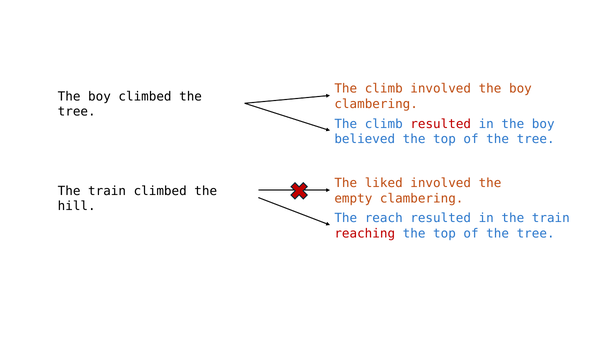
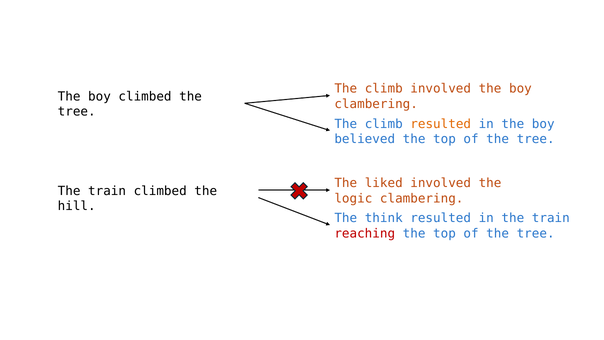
resulted at (441, 124) colour: red -> orange
empty: empty -> logic
reach: reach -> think
